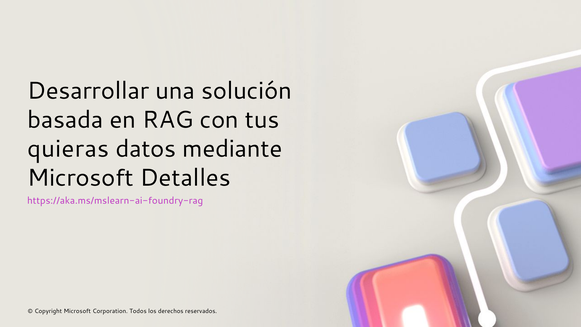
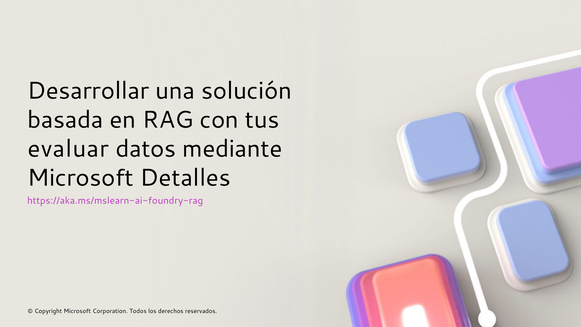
quieras: quieras -> evaluar
